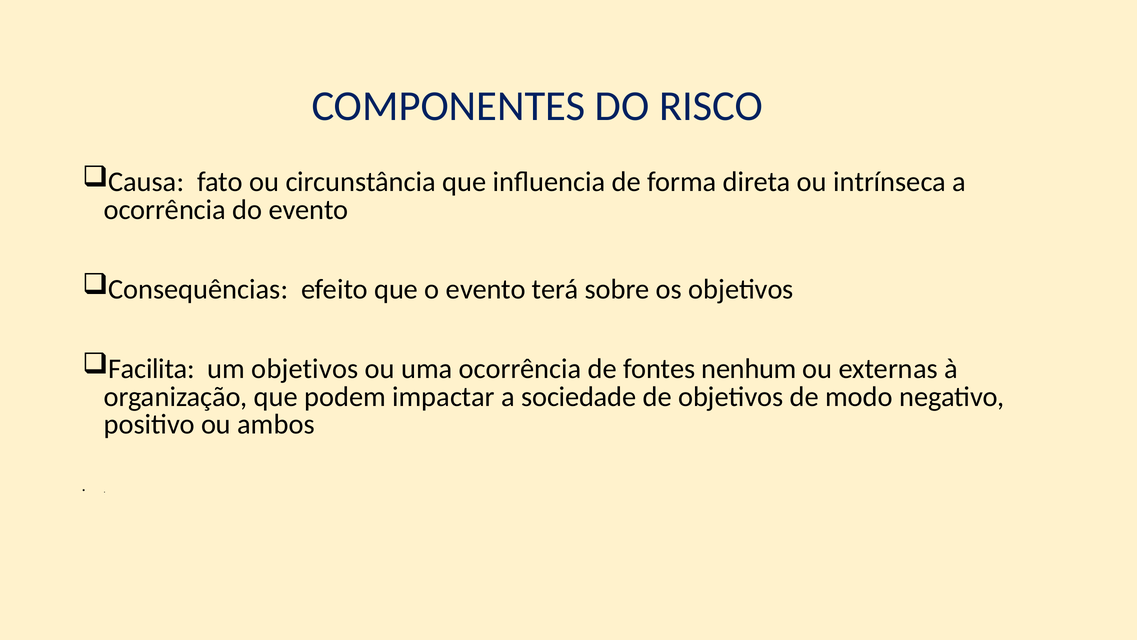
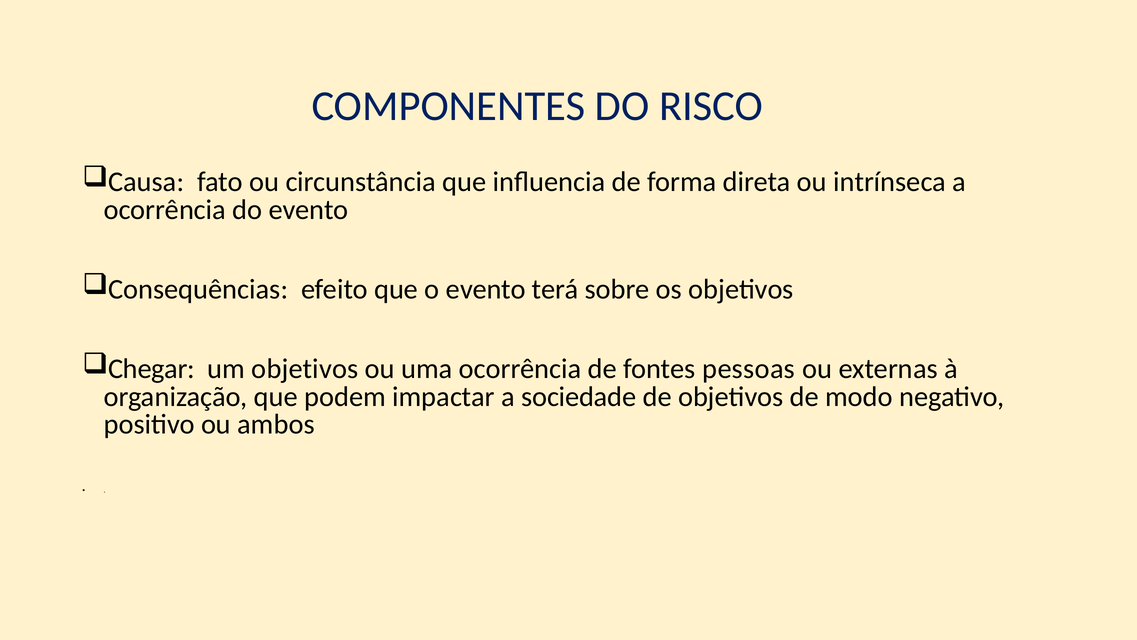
Facilita: Facilita -> Chegar
nenhum: nenhum -> pessoas
